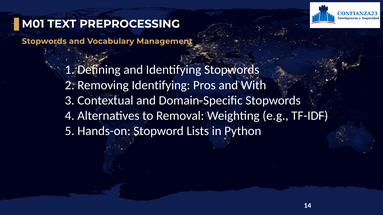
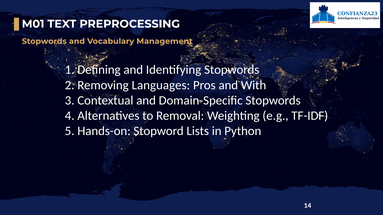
Removing Identifying: Identifying -> Languages
